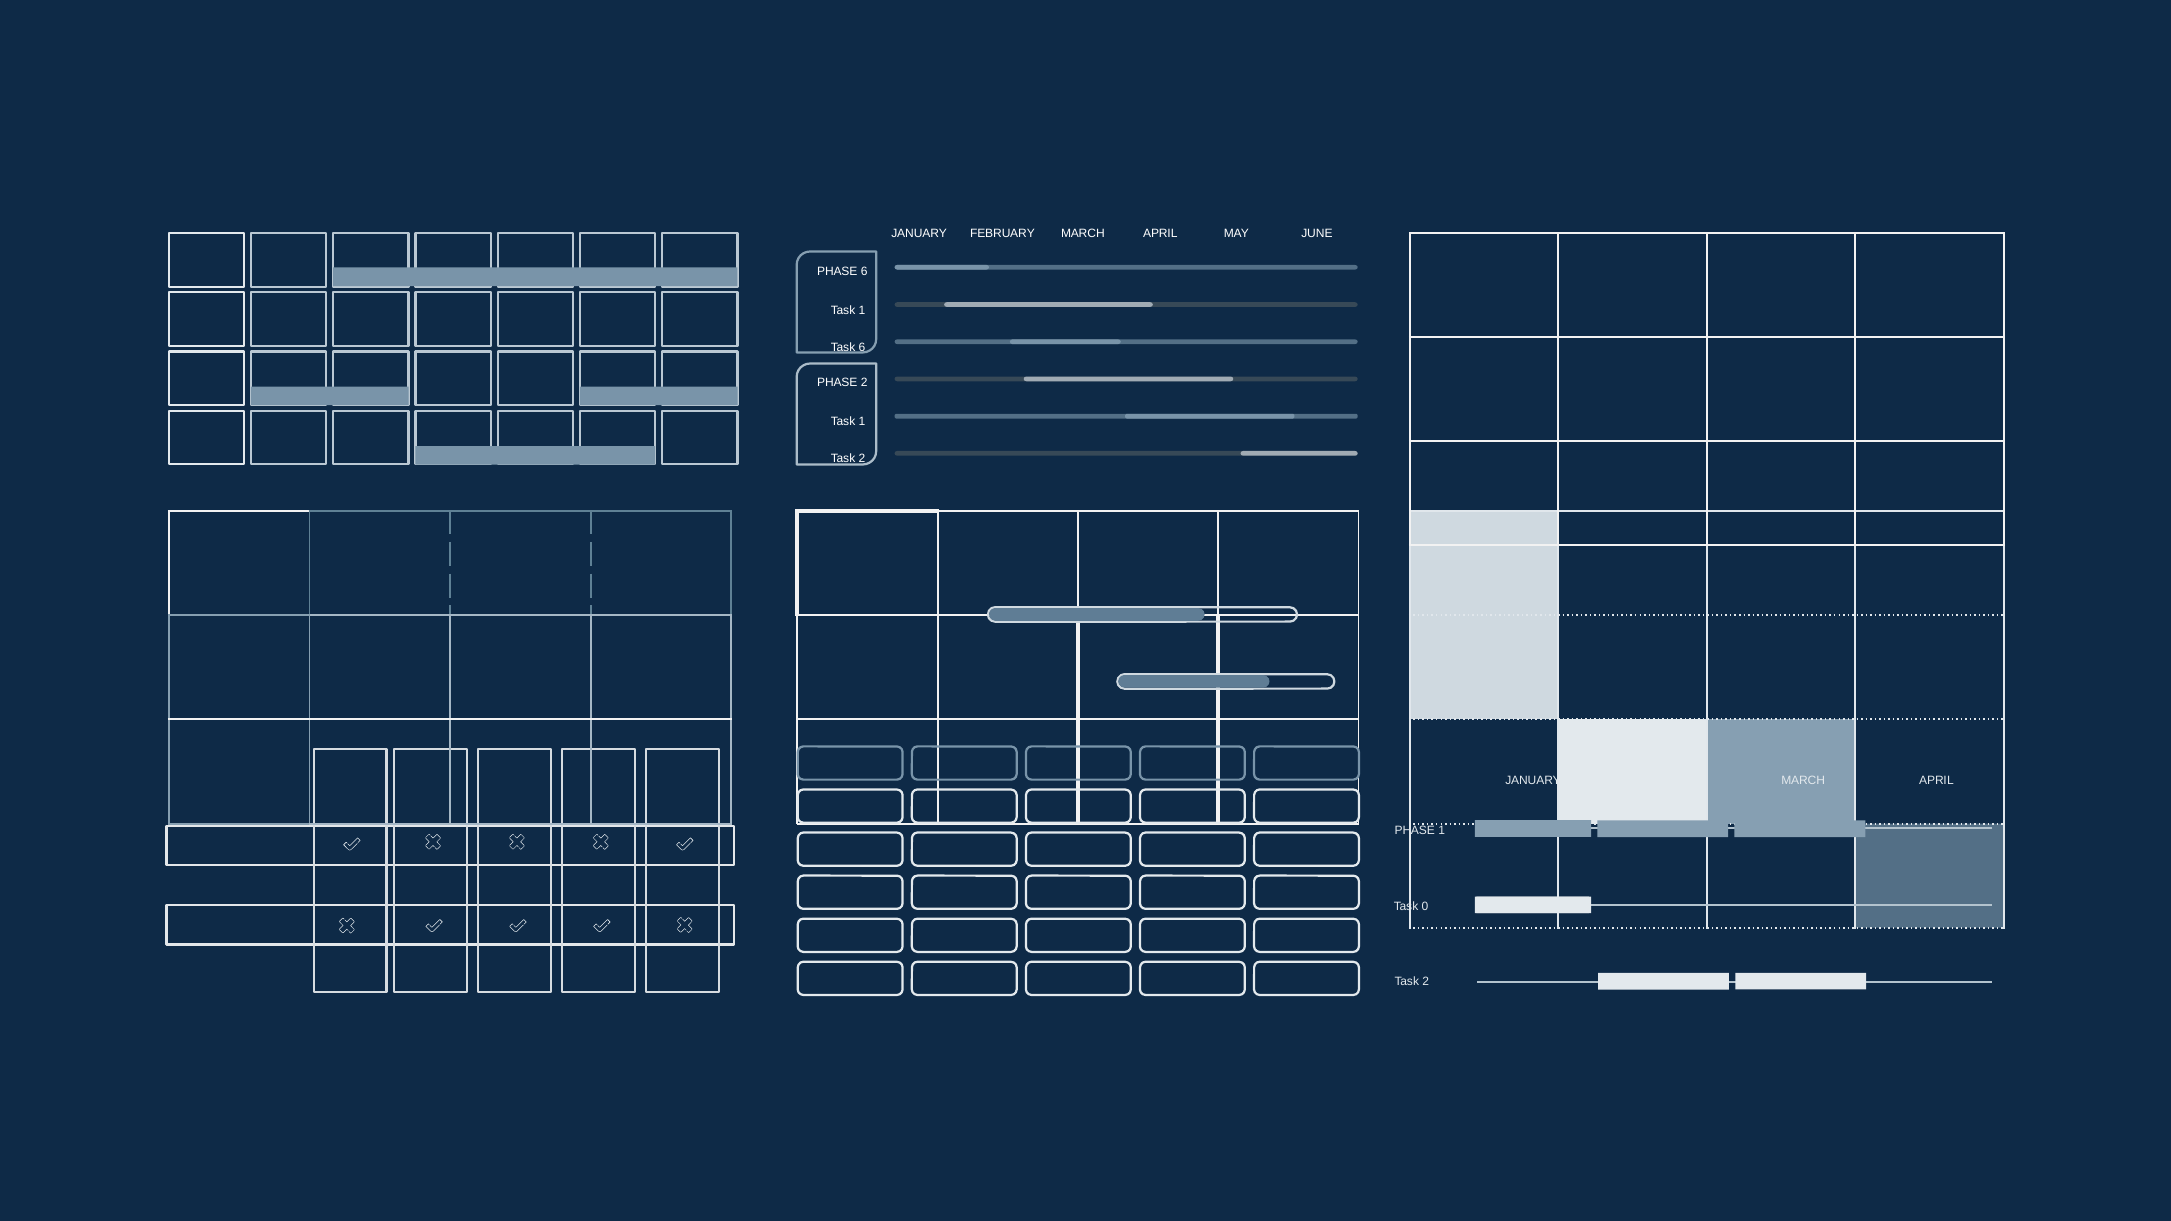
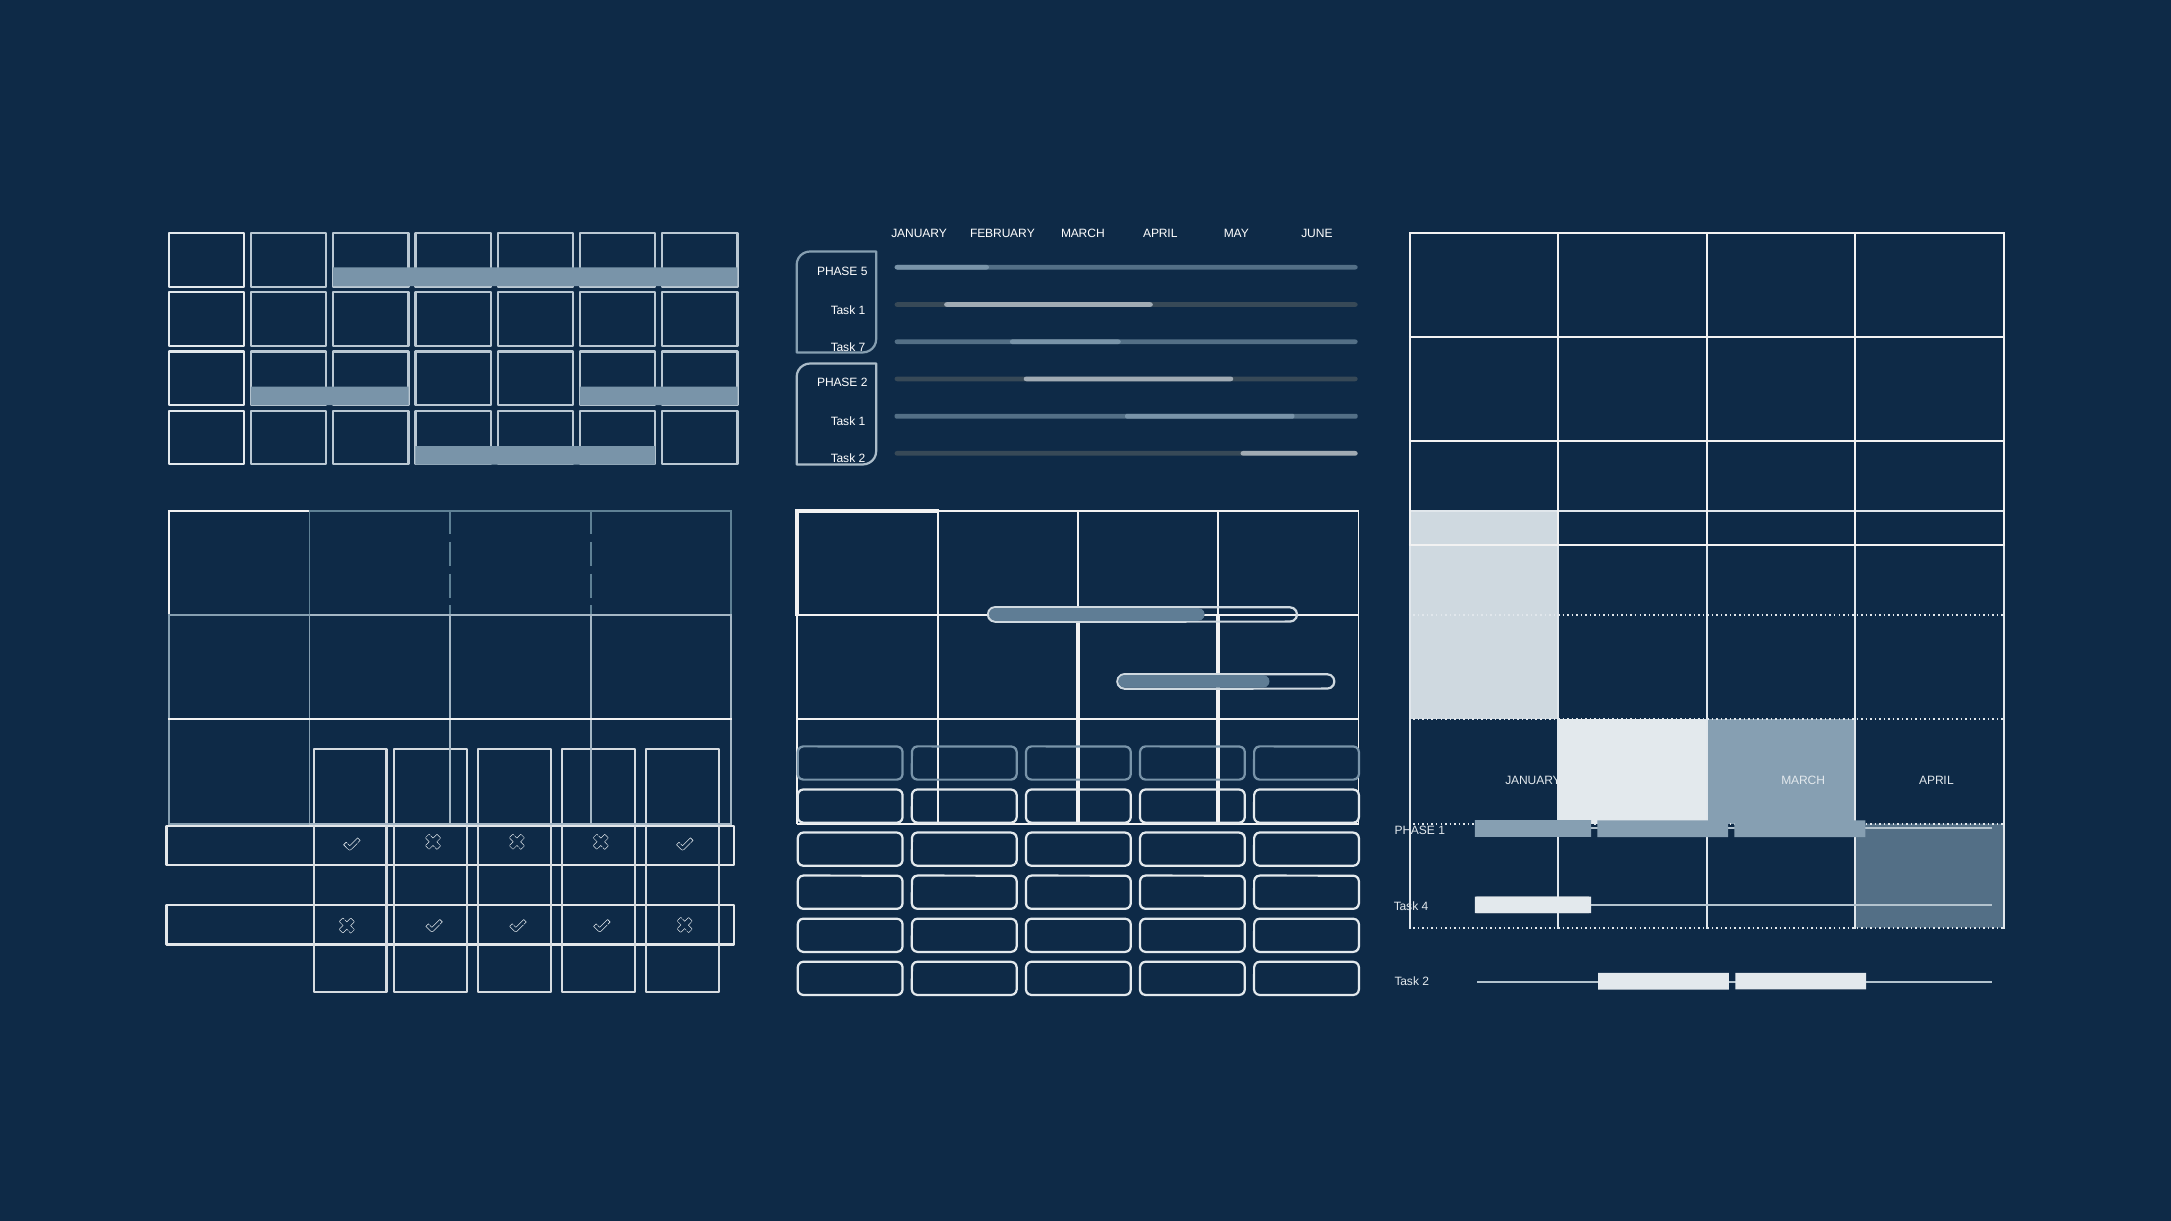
PHASE 6: 6 -> 5
Task 6: 6 -> 7
0: 0 -> 4
